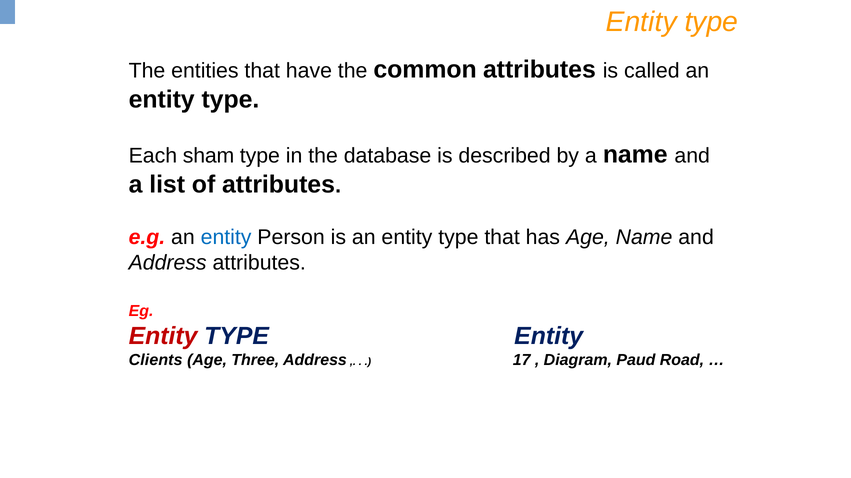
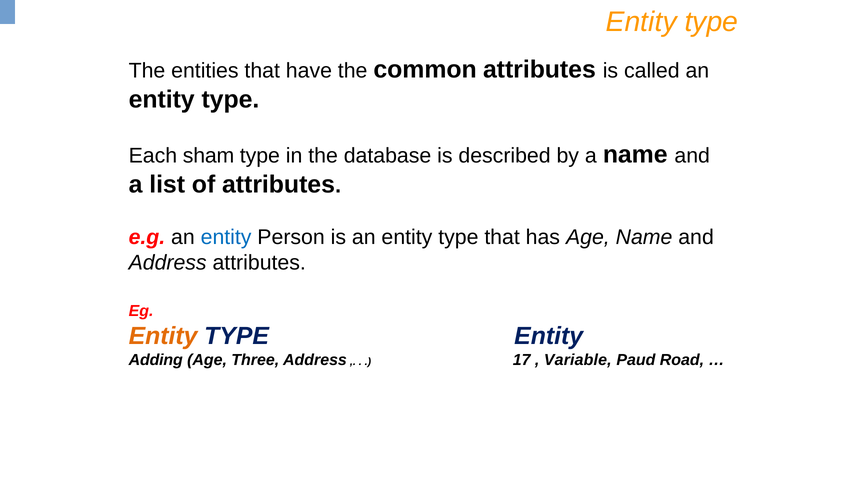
Entity at (163, 336) colour: red -> orange
Clients: Clients -> Adding
Diagram: Diagram -> Variable
